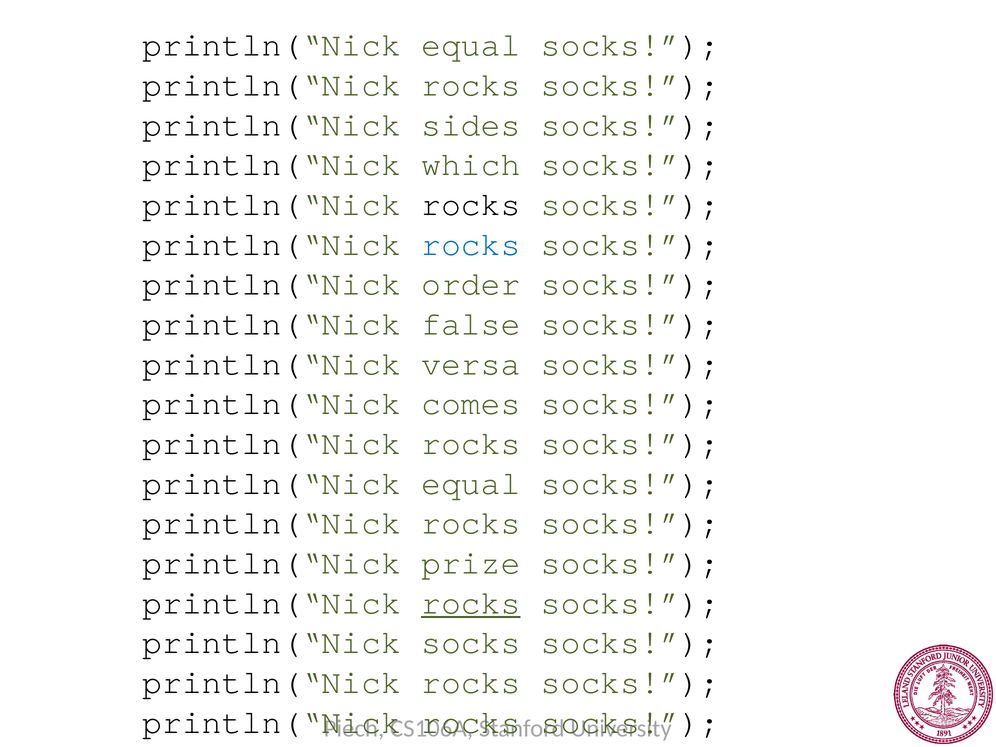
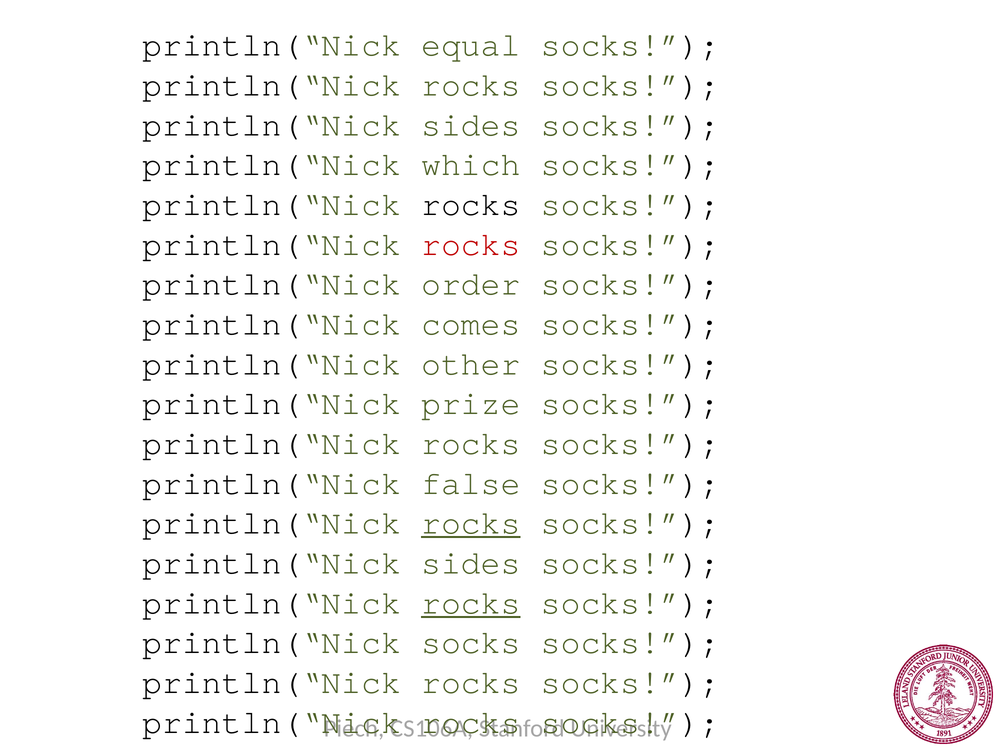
rocks at (471, 244) colour: blue -> red
false: false -> comes
versa: versa -> other
comes: comes -> prize
equal at (471, 483): equal -> false
rocks at (471, 523) underline: none -> present
prize at (471, 563): prize -> sides
